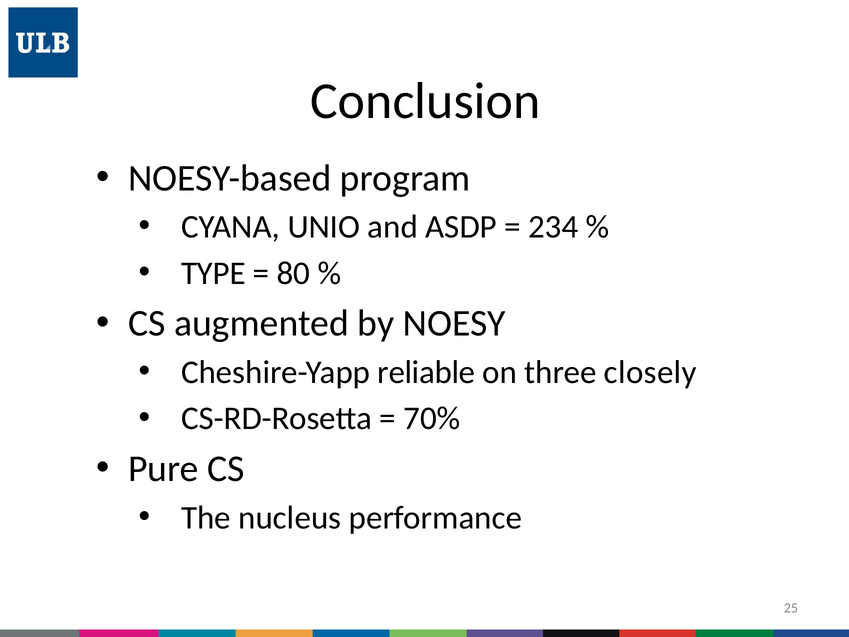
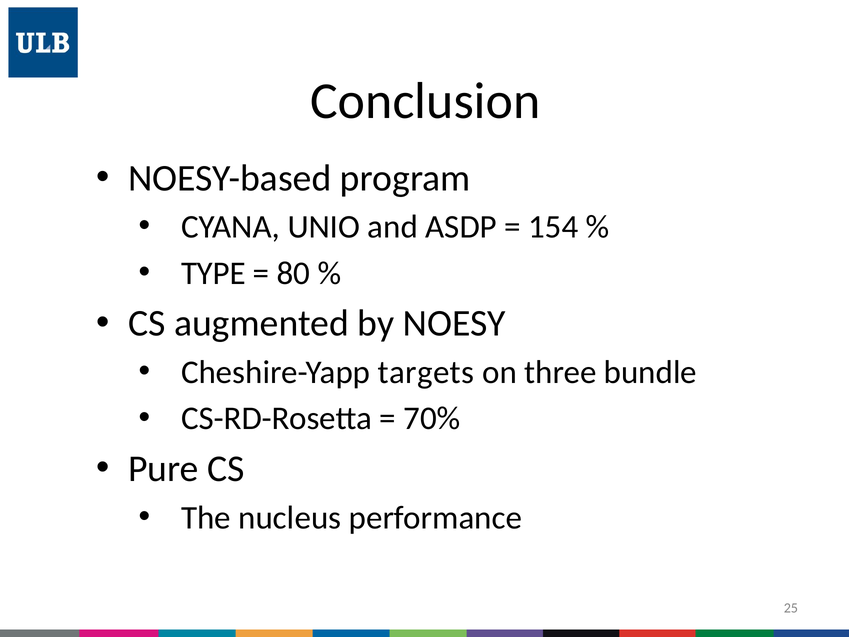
234: 234 -> 154
reliable: reliable -> targets
closely: closely -> bundle
